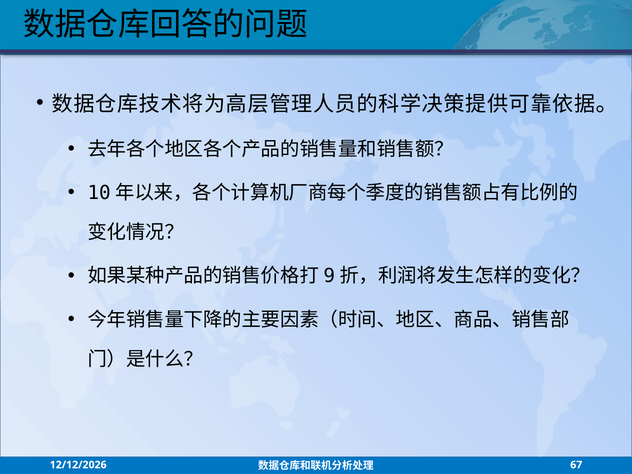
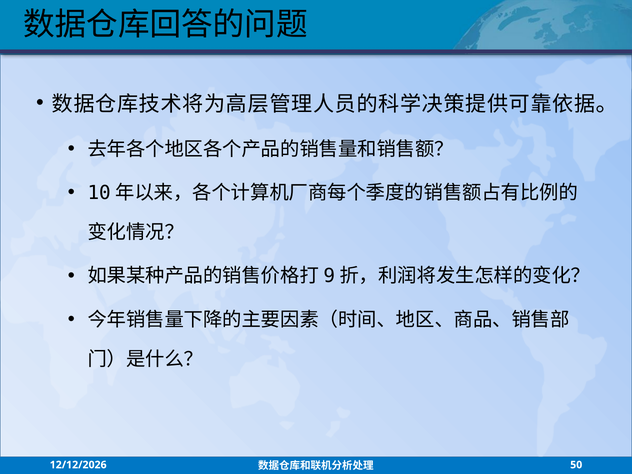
67: 67 -> 50
